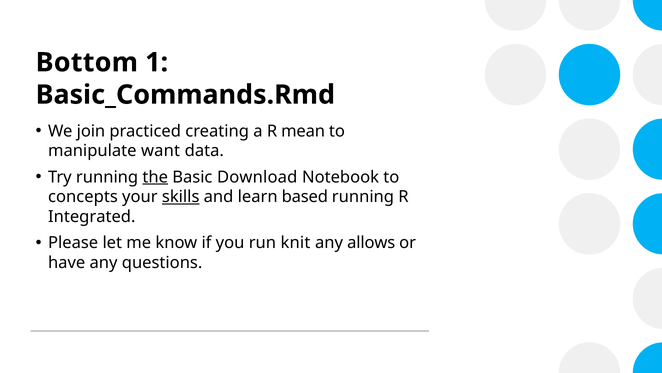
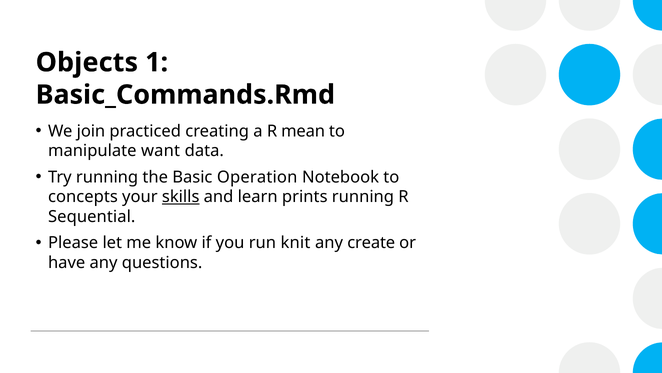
Bottom: Bottom -> Objects
the underline: present -> none
Download: Download -> Operation
based: based -> prints
Integrated: Integrated -> Sequential
allows: allows -> create
